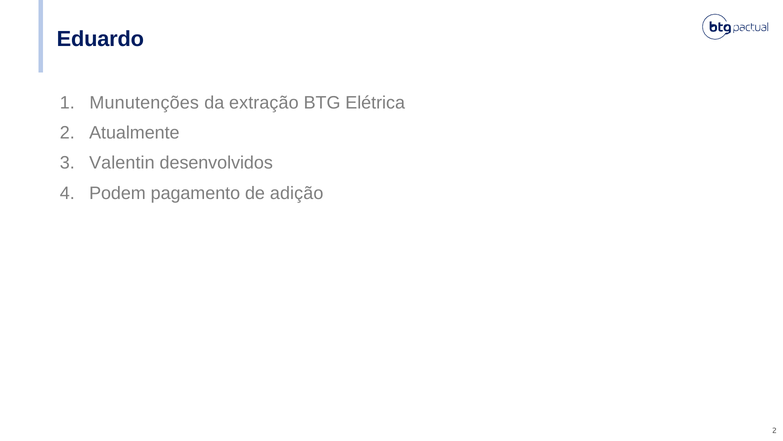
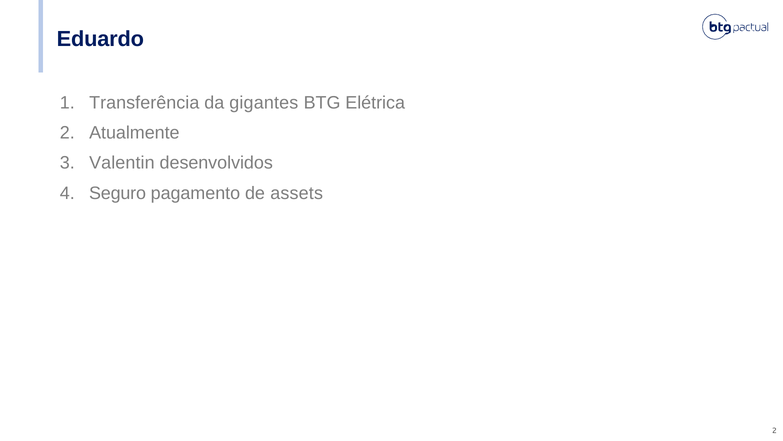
Munutenções: Munutenções -> Transferência
extração: extração -> gigantes
Podem: Podem -> Seguro
adição: adição -> assets
